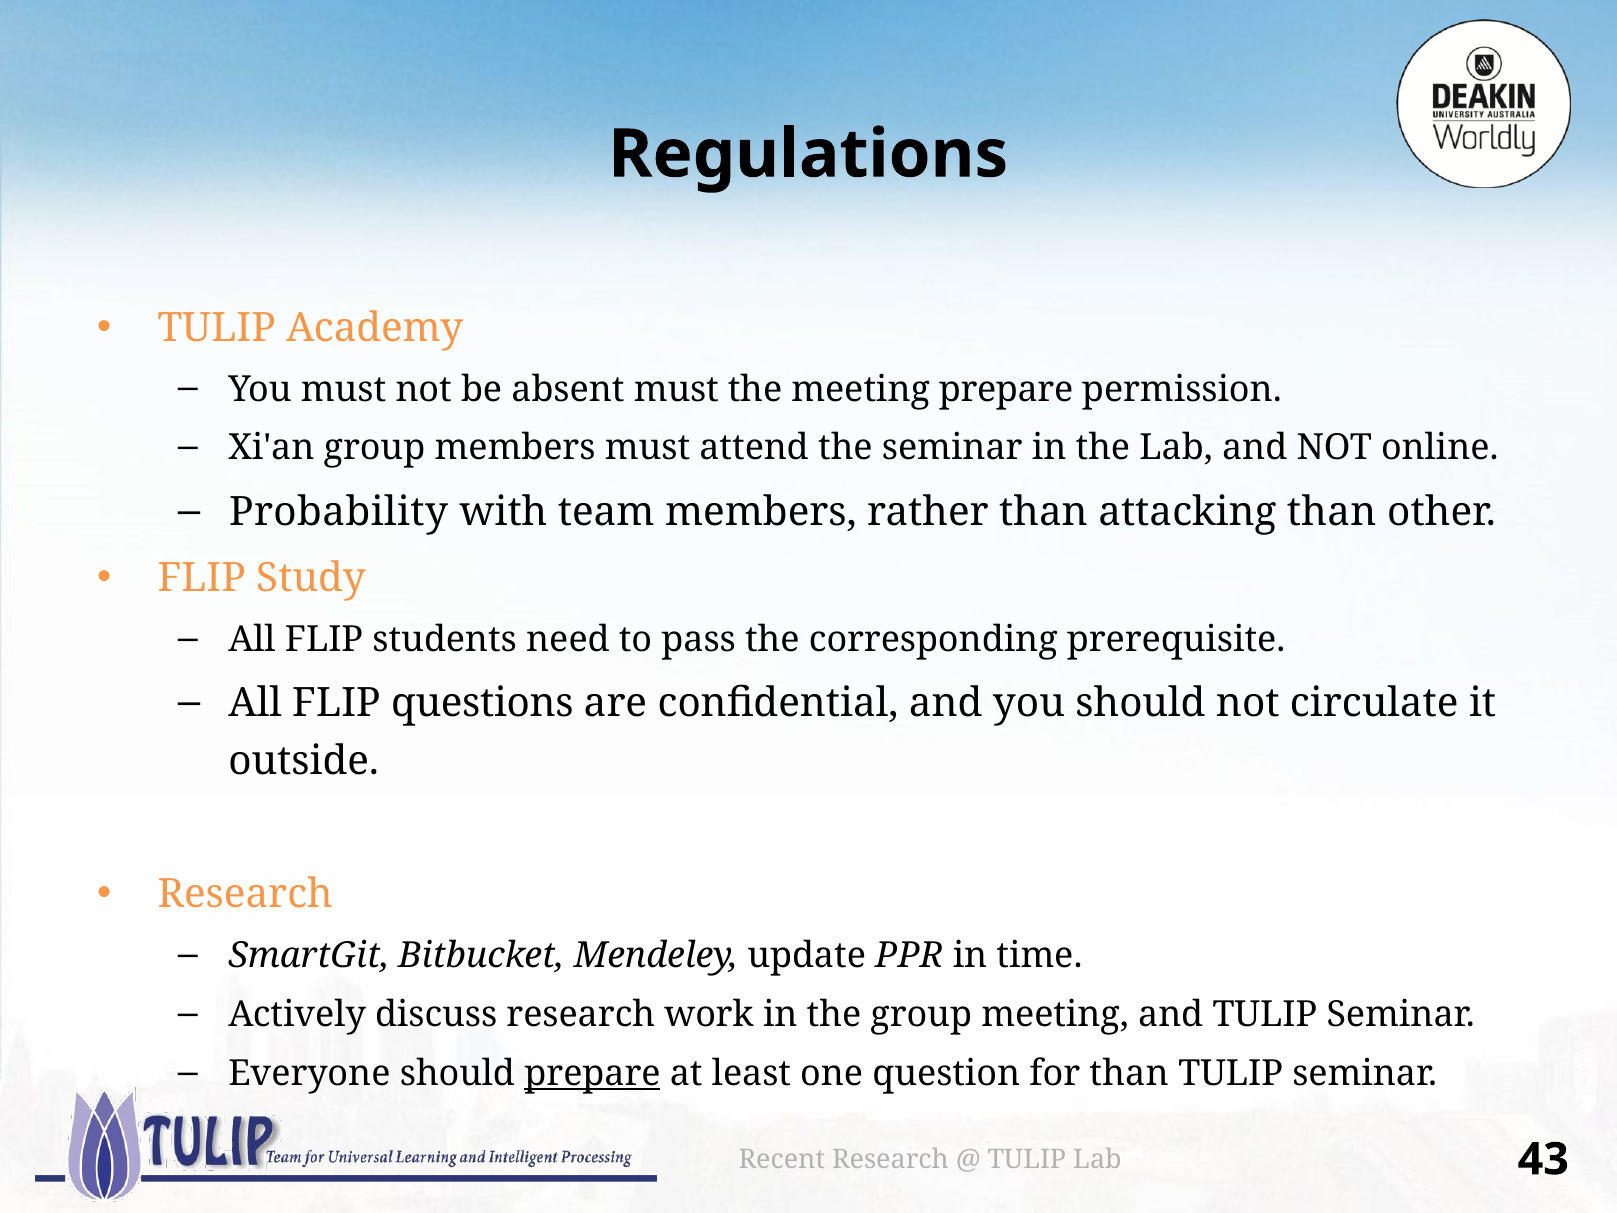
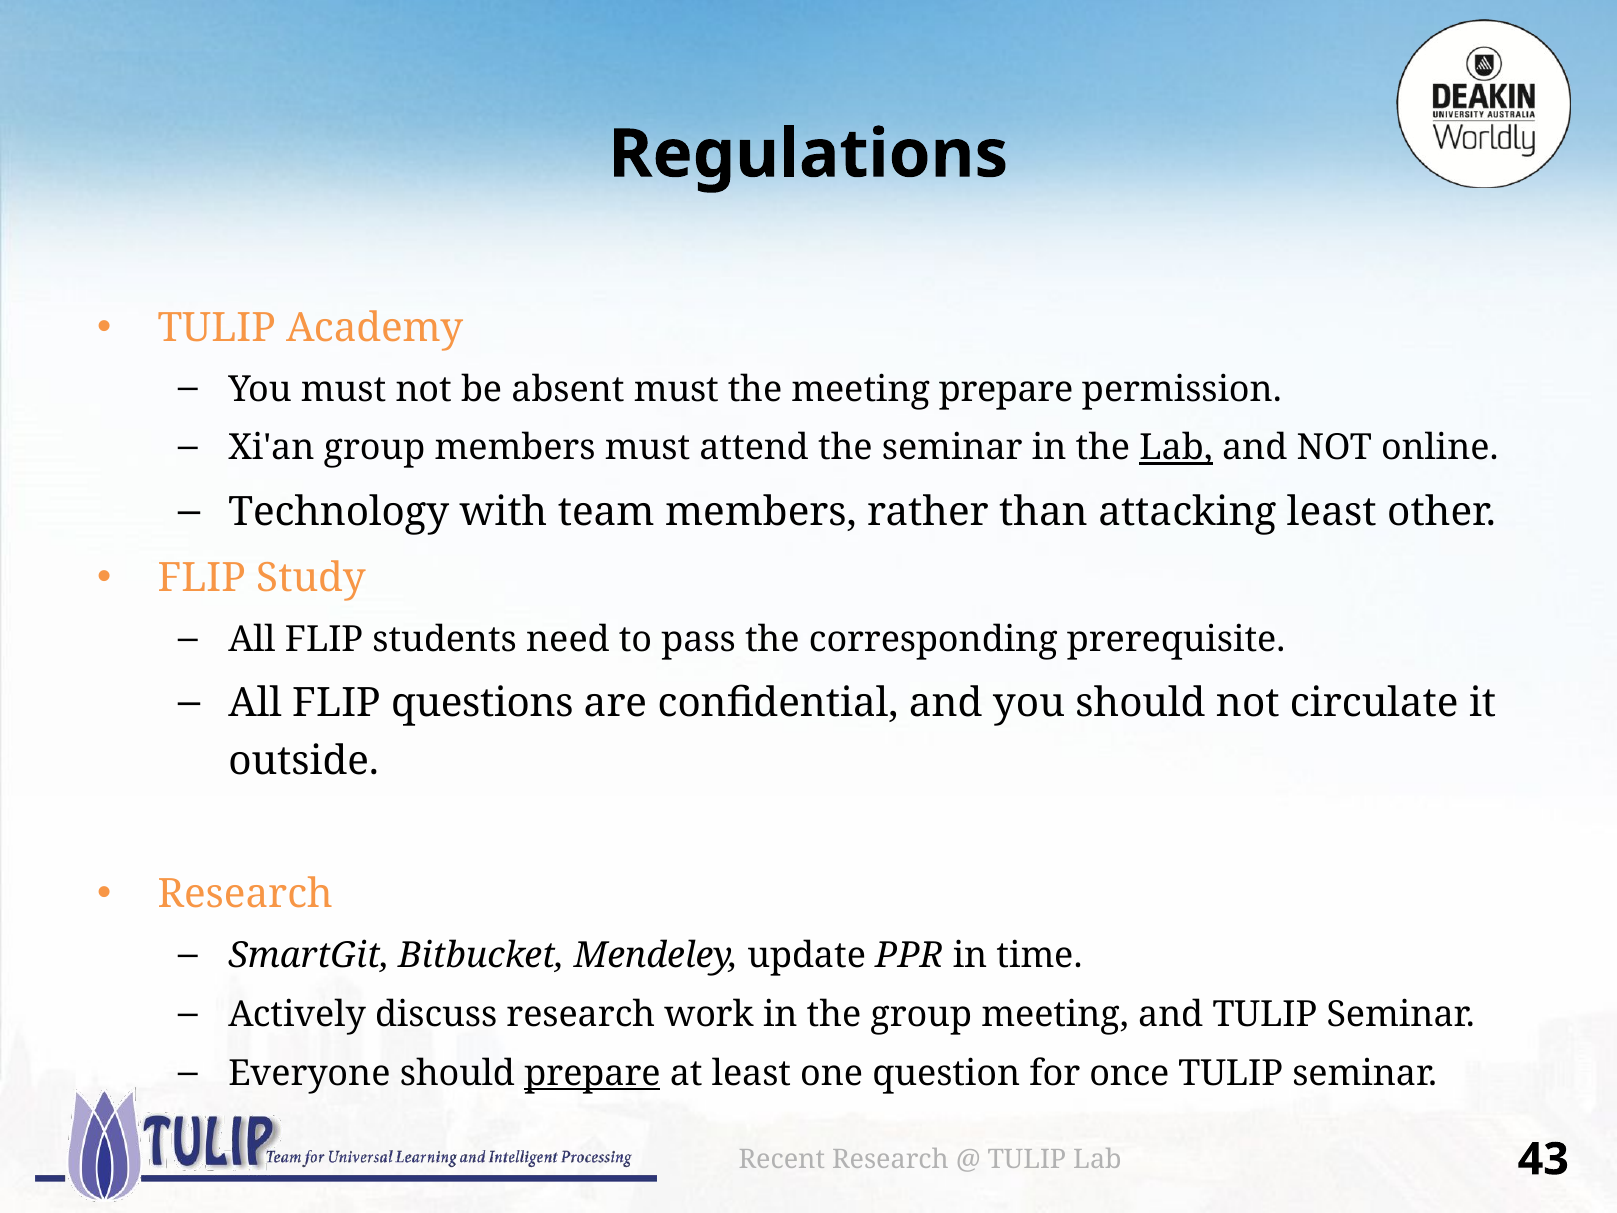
Lab at (1176, 448) underline: none -> present
Probability: Probability -> Technology
attacking than: than -> least
for than: than -> once
